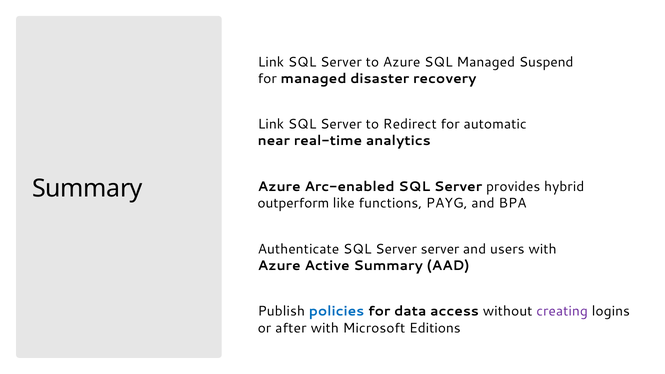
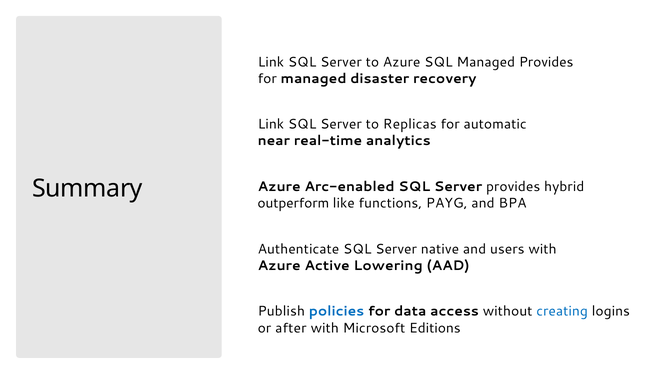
Managed Suspend: Suspend -> Provides
Redirect: Redirect -> Replicas
Server server: server -> native
Active Summary: Summary -> Lowering
creating colour: purple -> blue
